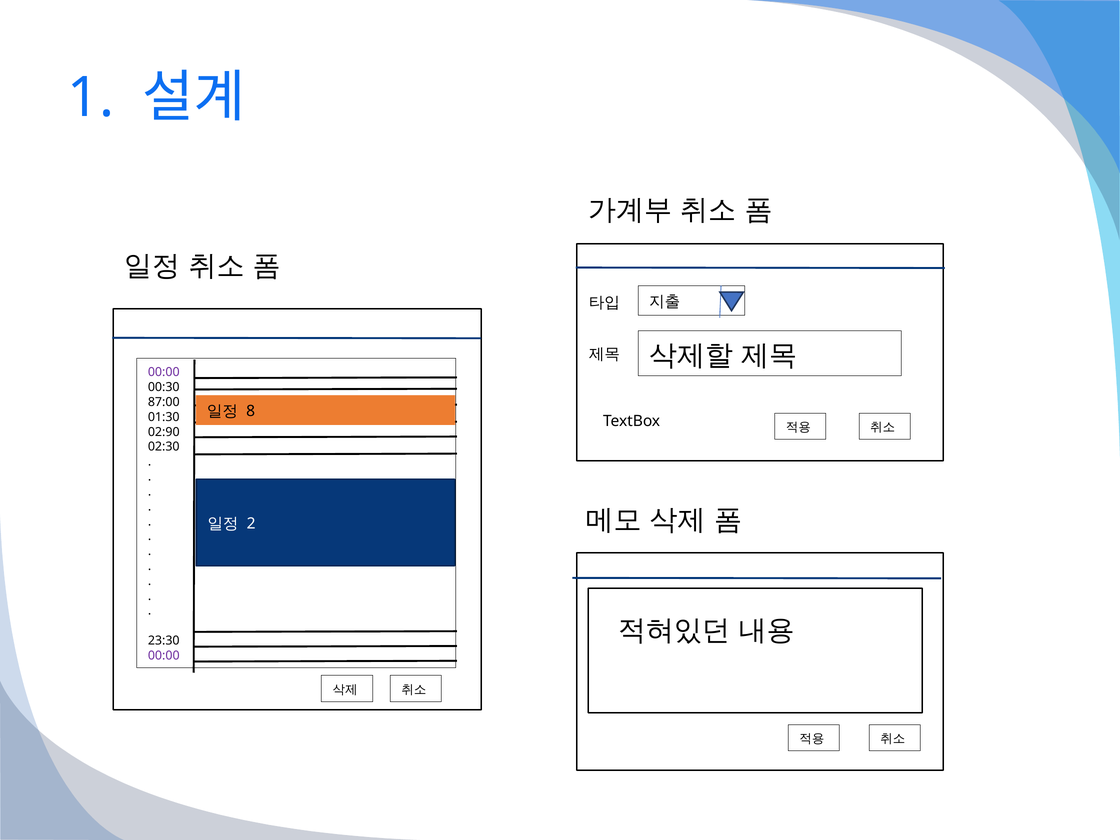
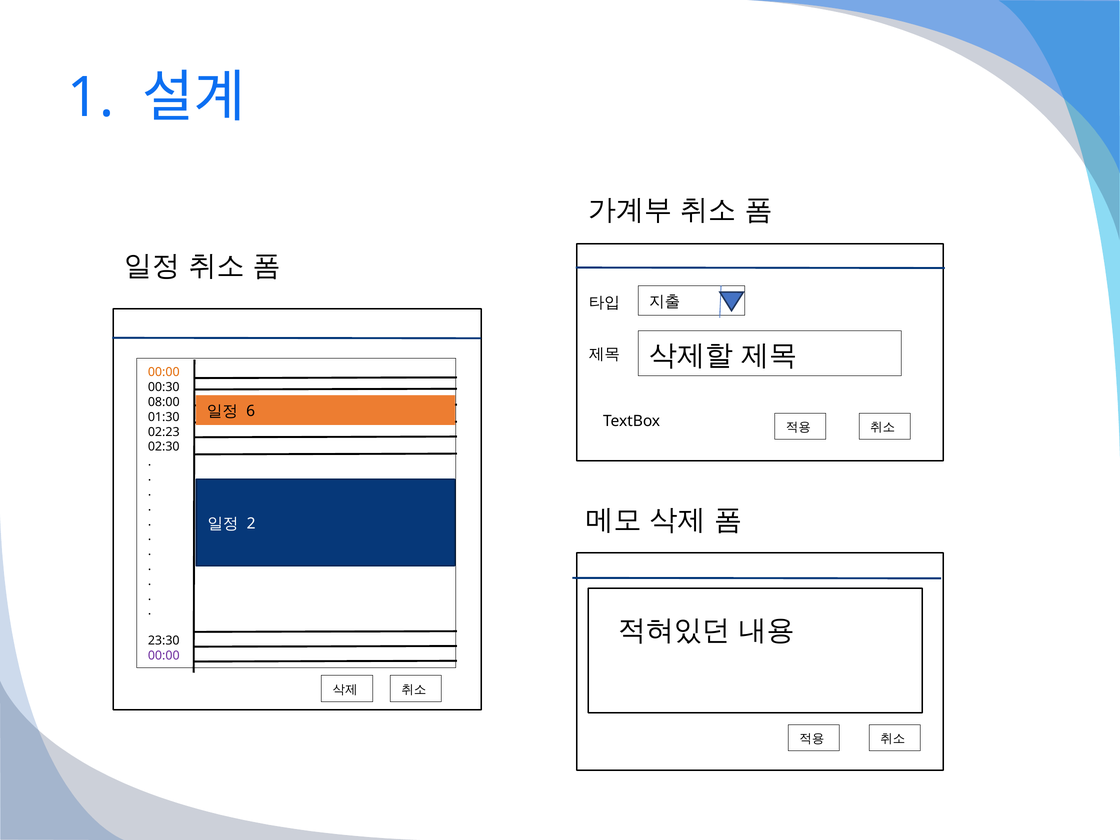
00:00 at (164, 372) colour: purple -> orange
87:00: 87:00 -> 08:00
8: 8 -> 6
02:90: 02:90 -> 02:23
